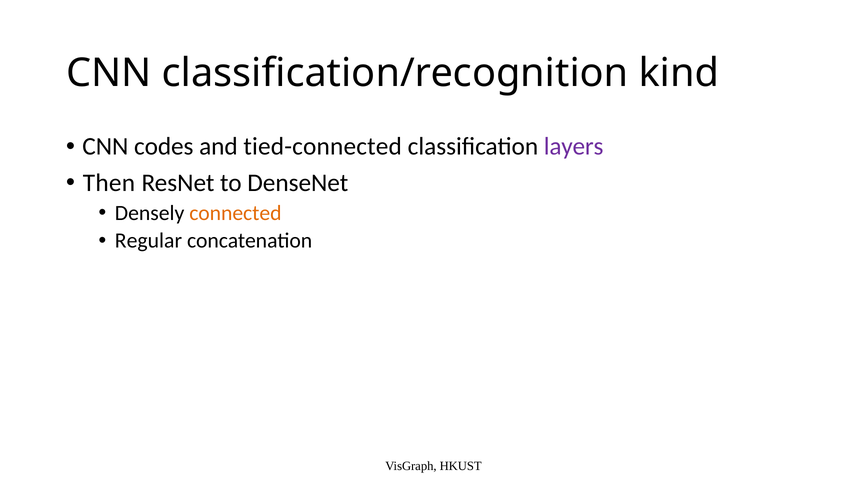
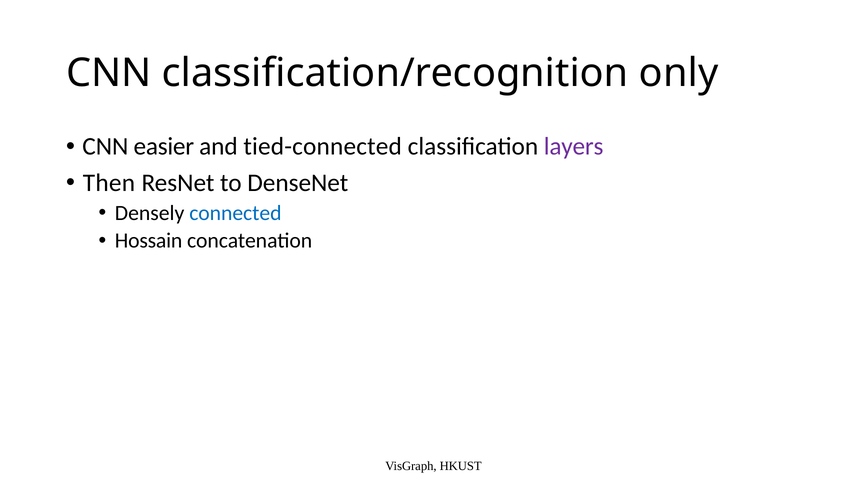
kind: kind -> only
codes: codes -> easier
connected colour: orange -> blue
Regular: Regular -> Hossain
